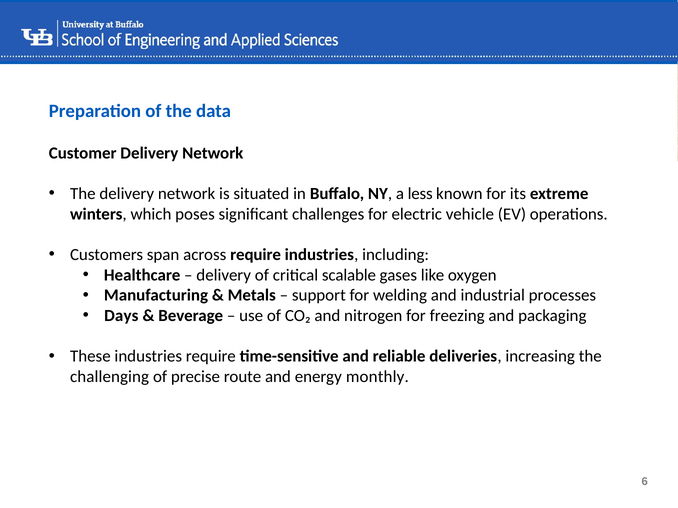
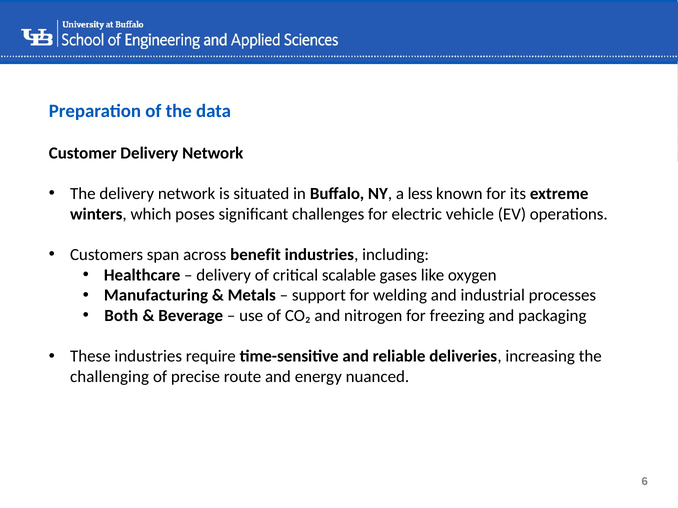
across require: require -> benefit
Days: Days -> Both
monthly: monthly -> nuanced
